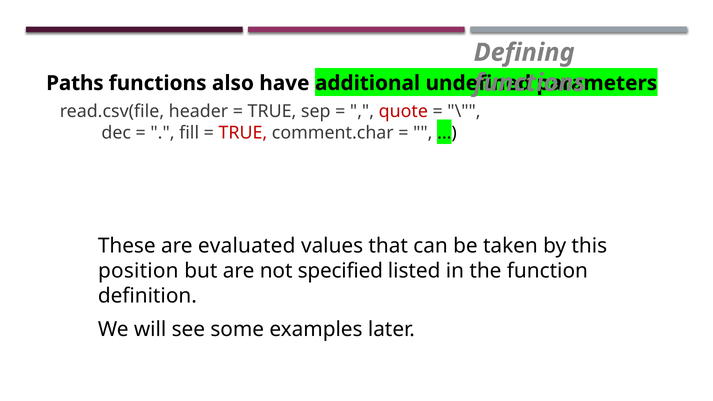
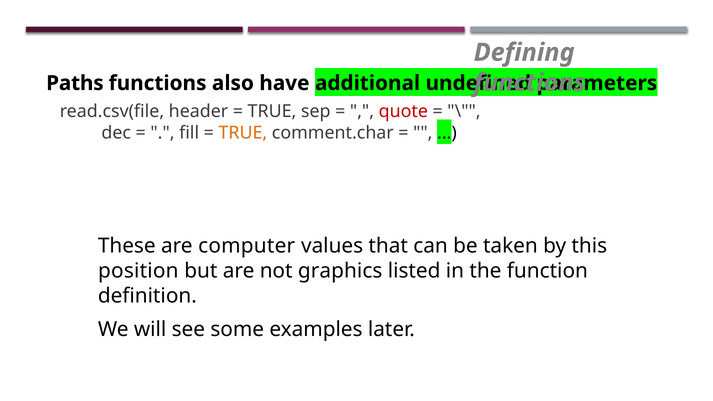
TRUE at (243, 133) colour: red -> orange
evaluated: evaluated -> computer
specified: specified -> graphics
